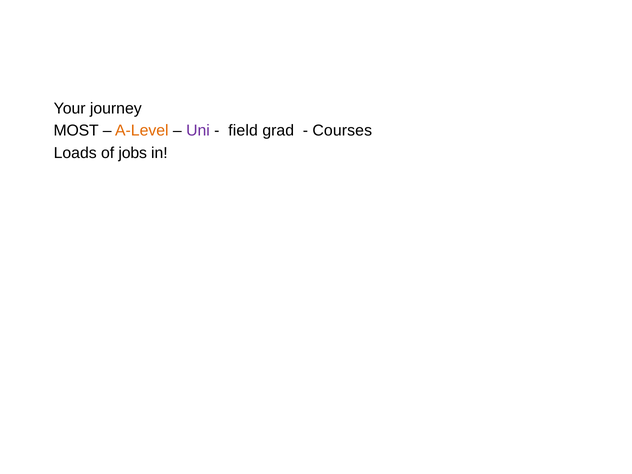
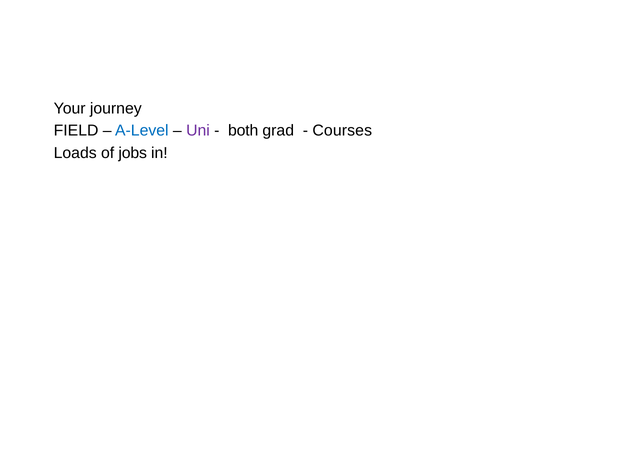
MOST: MOST -> FIELD
A-Level colour: orange -> blue
field: field -> both
